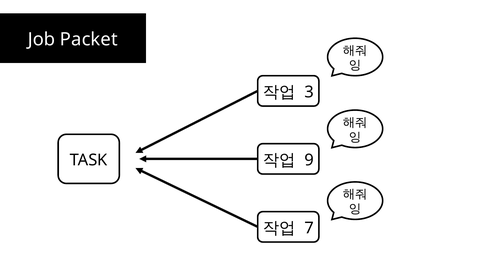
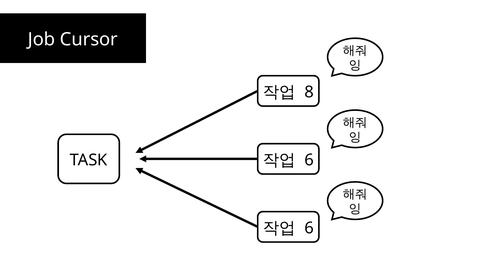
Packet: Packet -> Cursor
3: 3 -> 8
9 at (309, 160): 9 -> 6
7 at (309, 228): 7 -> 6
